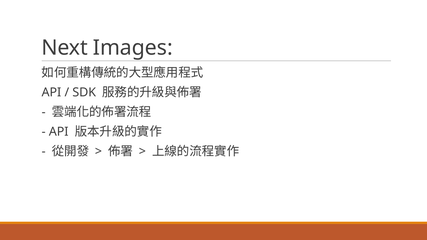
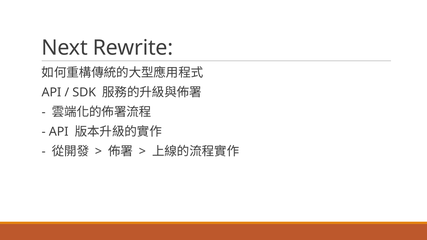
Images: Images -> Rewrite
